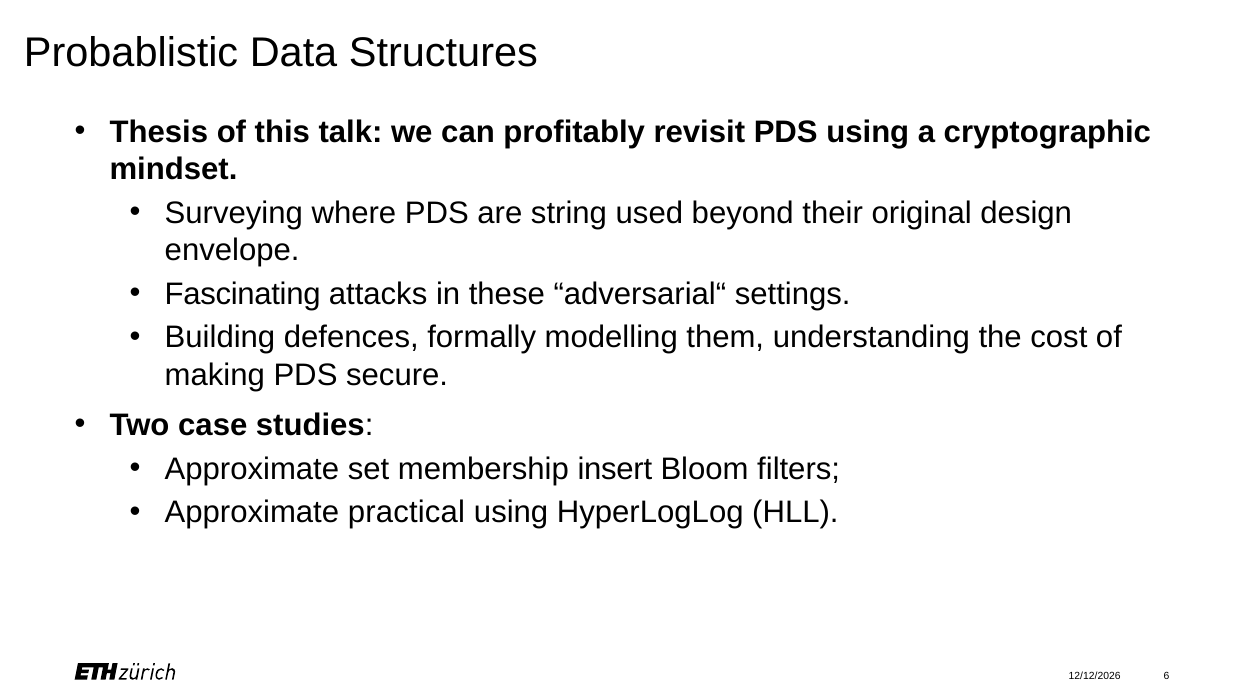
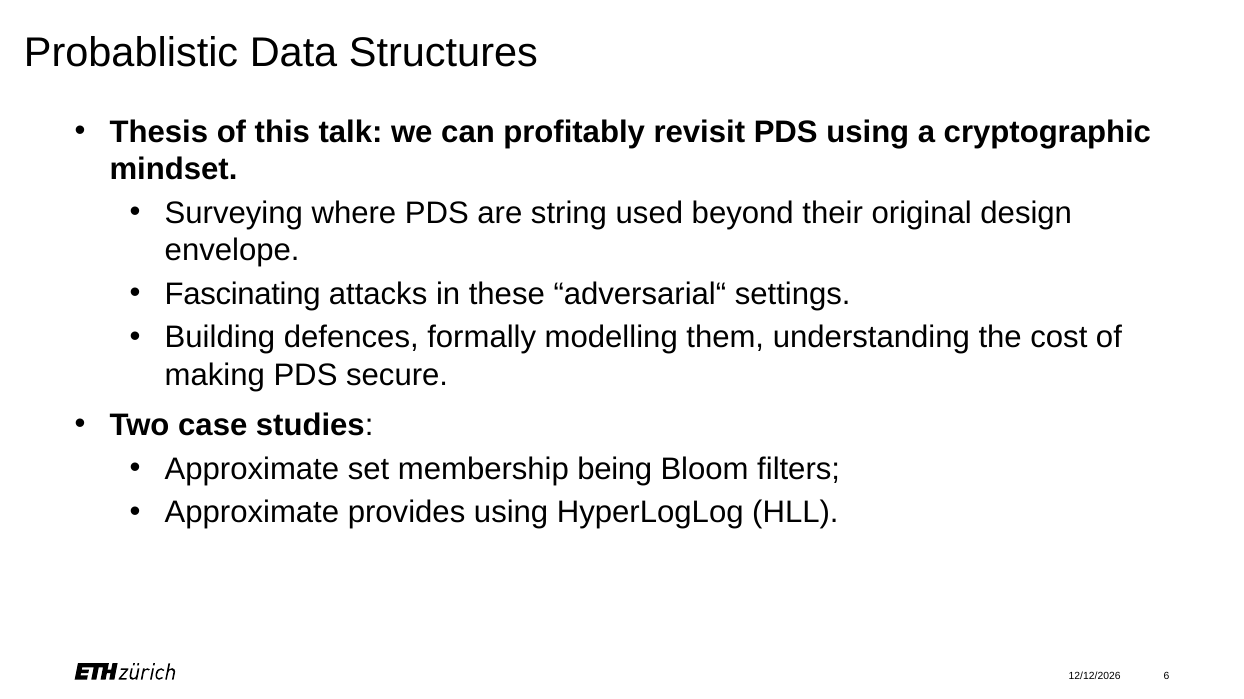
insert: insert -> being
practical: practical -> provides
